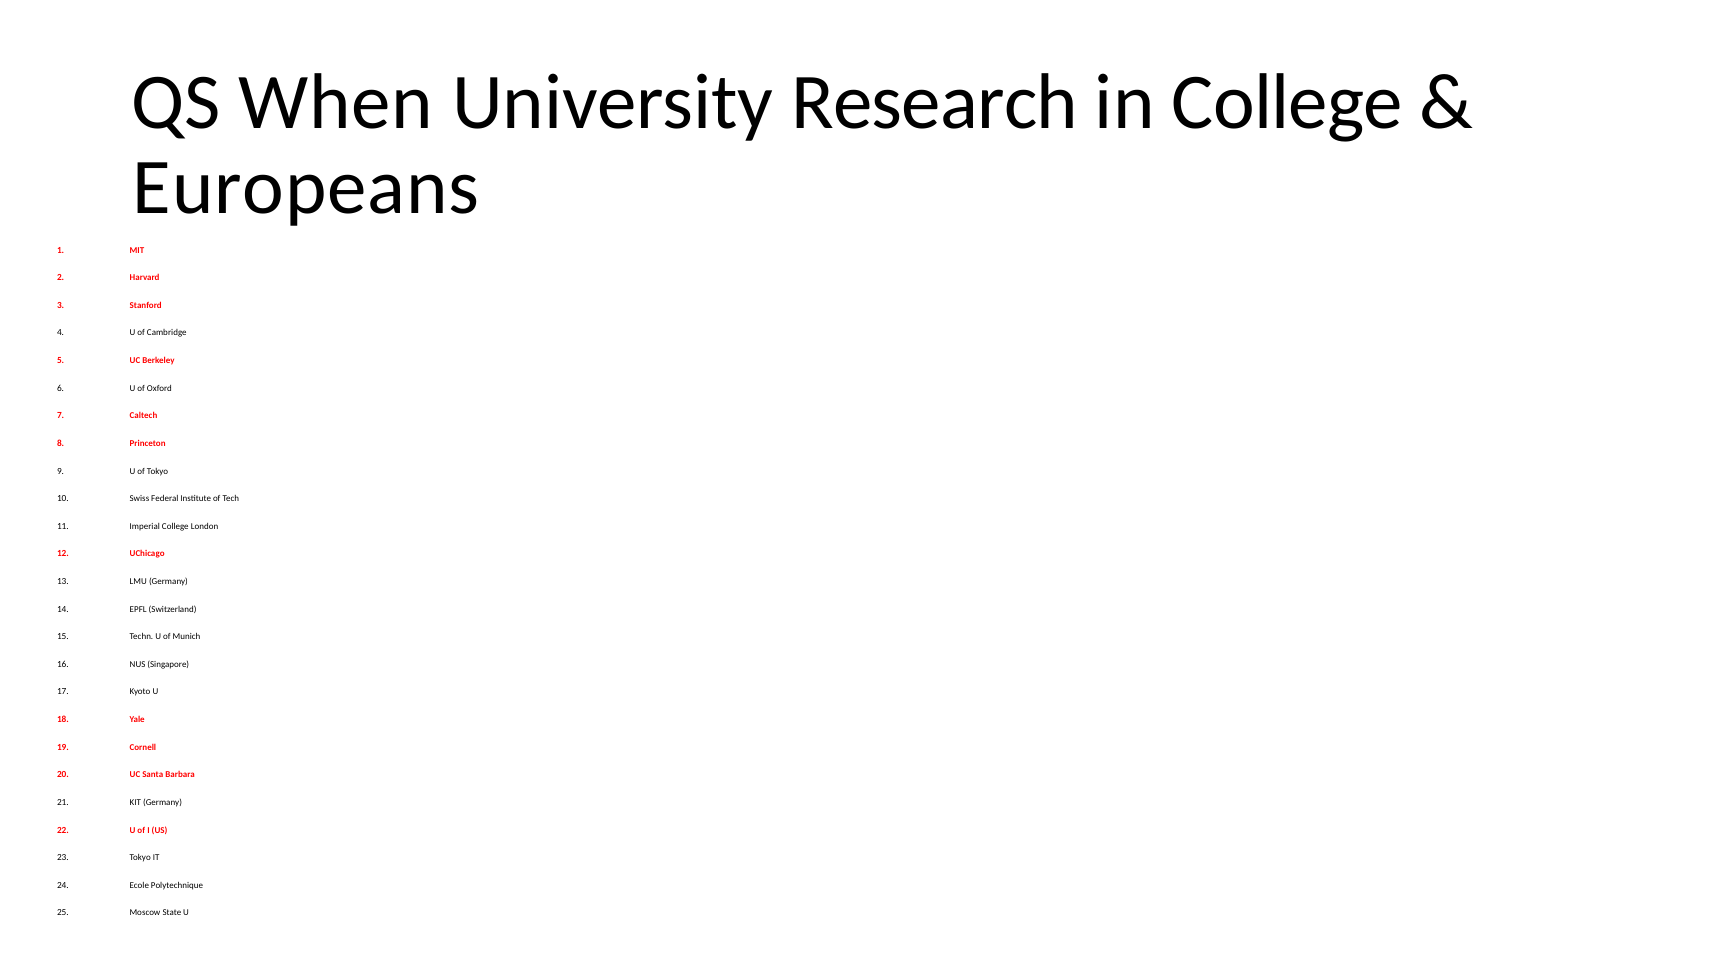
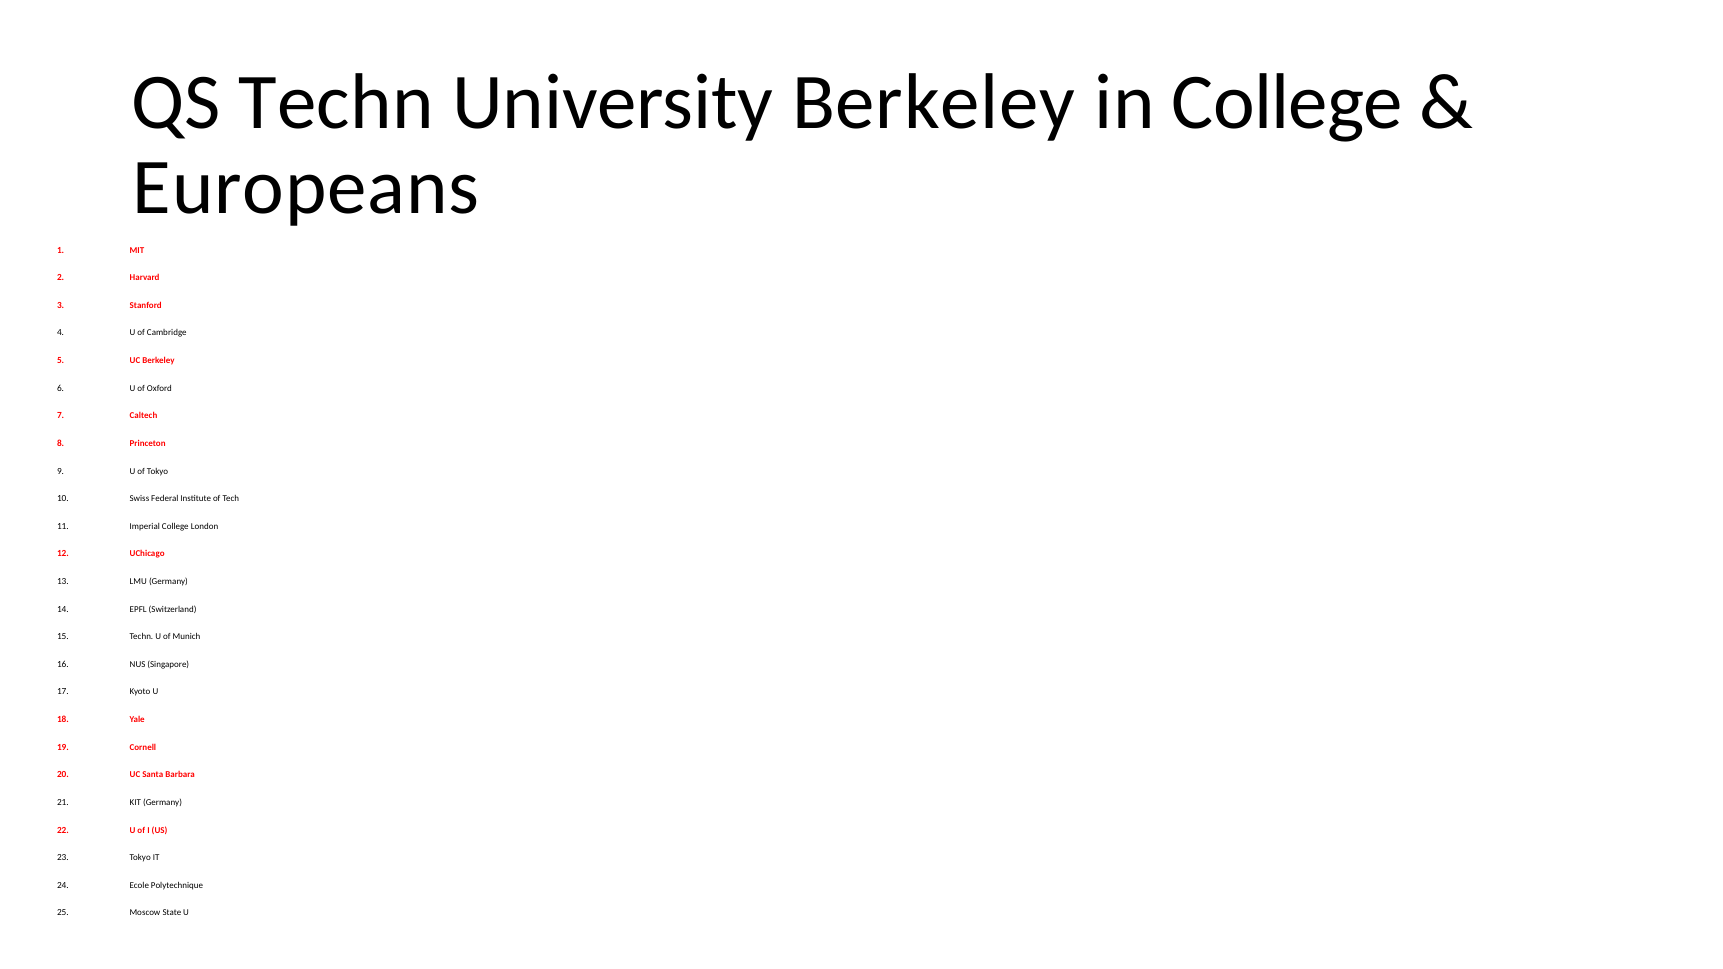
QS When: When -> Techn
University Research: Research -> Berkeley
